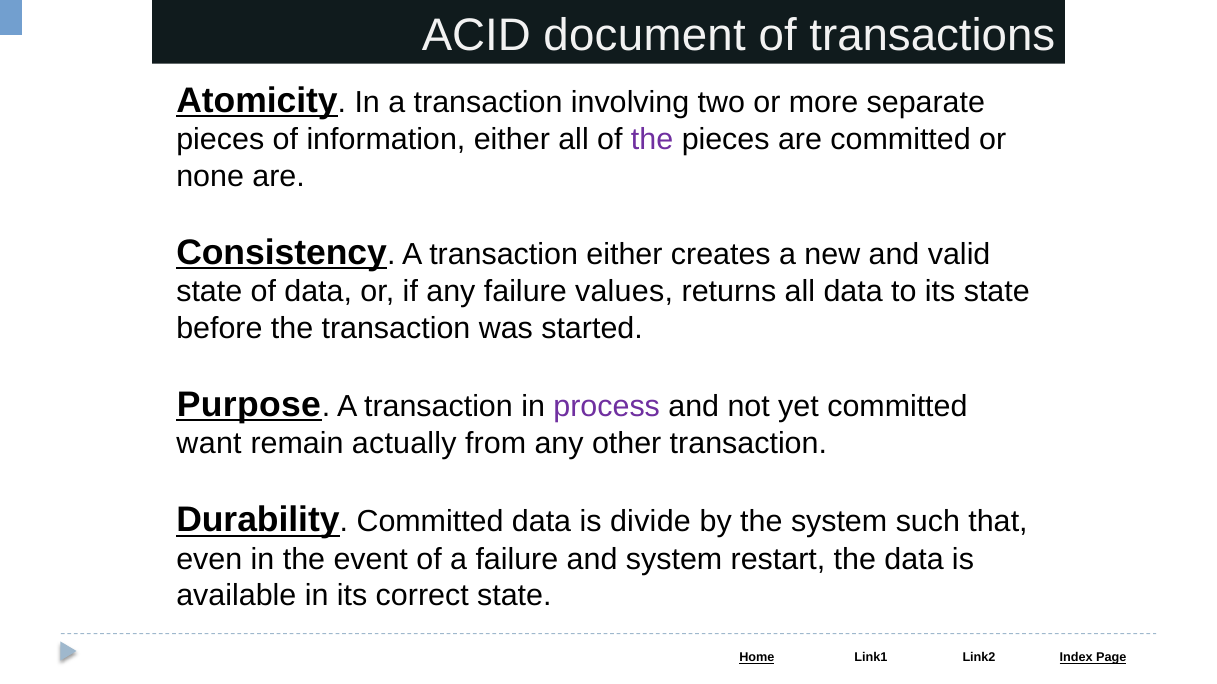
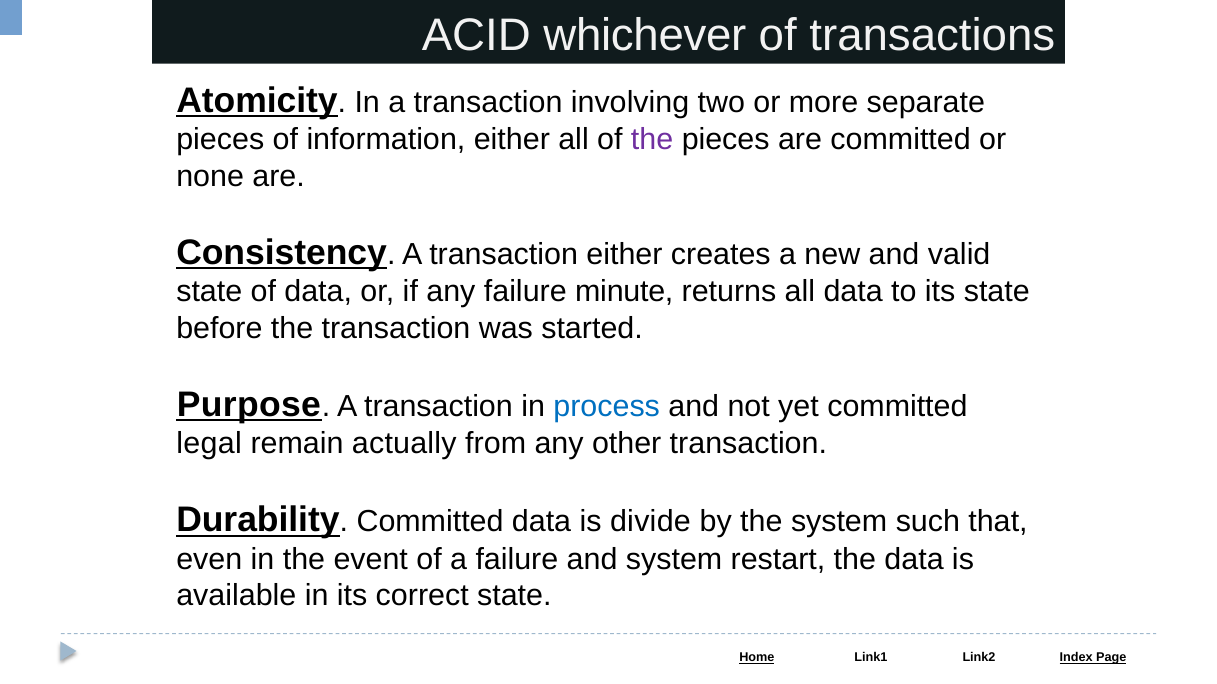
document: document -> whichever
values: values -> minute
process colour: purple -> blue
want: want -> legal
